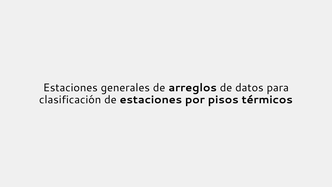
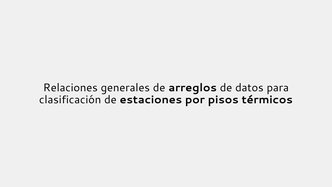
Estaciones at (70, 88): Estaciones -> Relaciones
